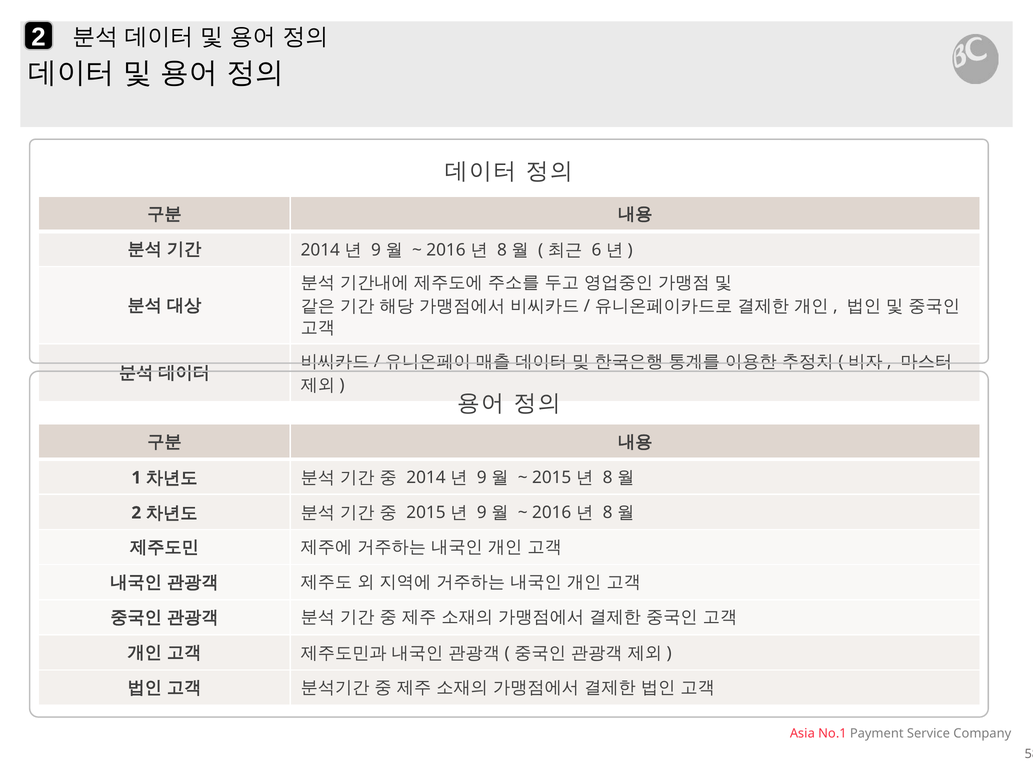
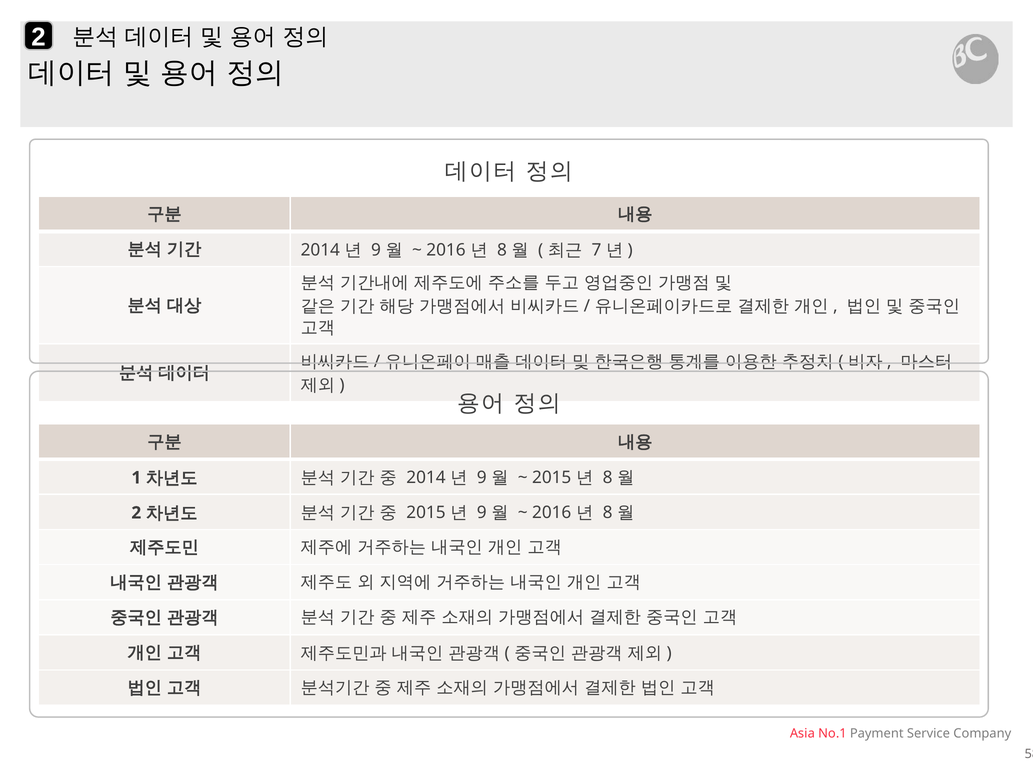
6: 6 -> 7
